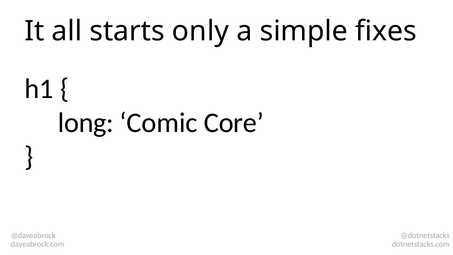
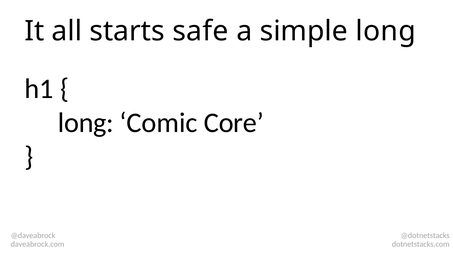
only: only -> safe
simple fixes: fixes -> long
